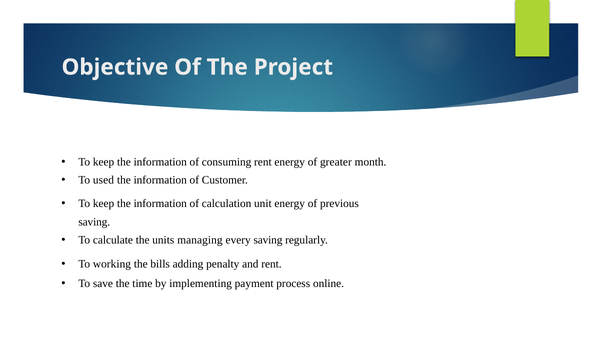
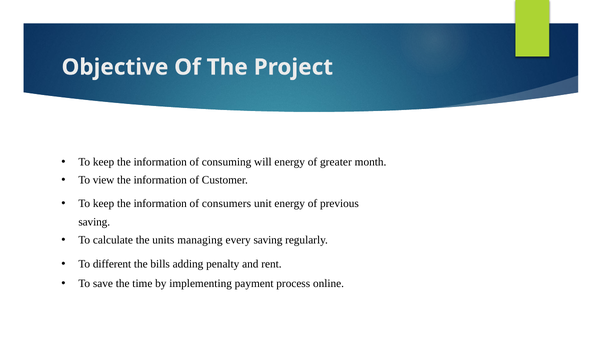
consuming rent: rent -> will
used: used -> view
calculation: calculation -> consumers
working: working -> different
